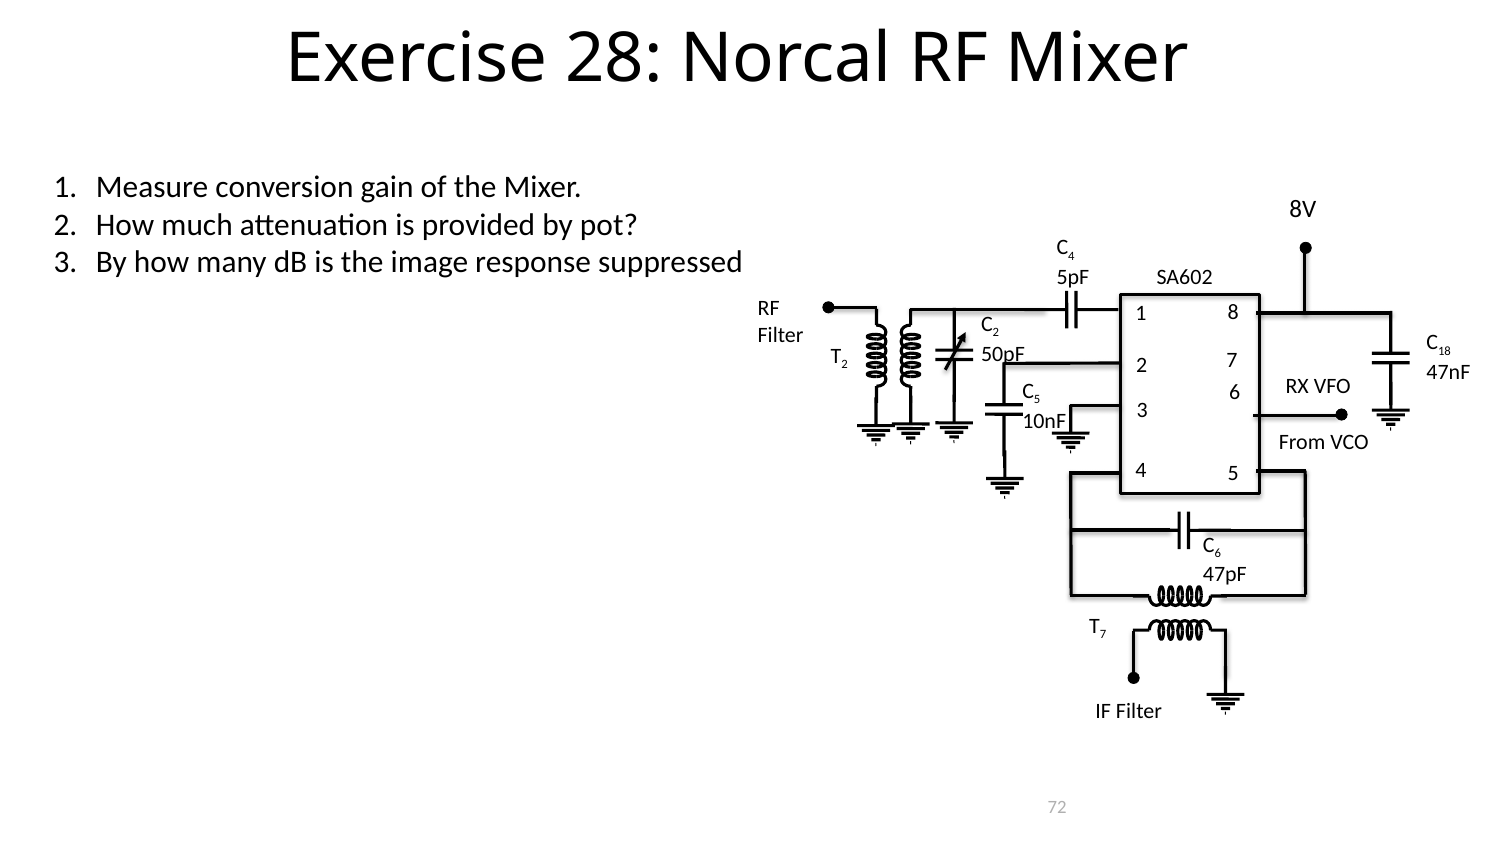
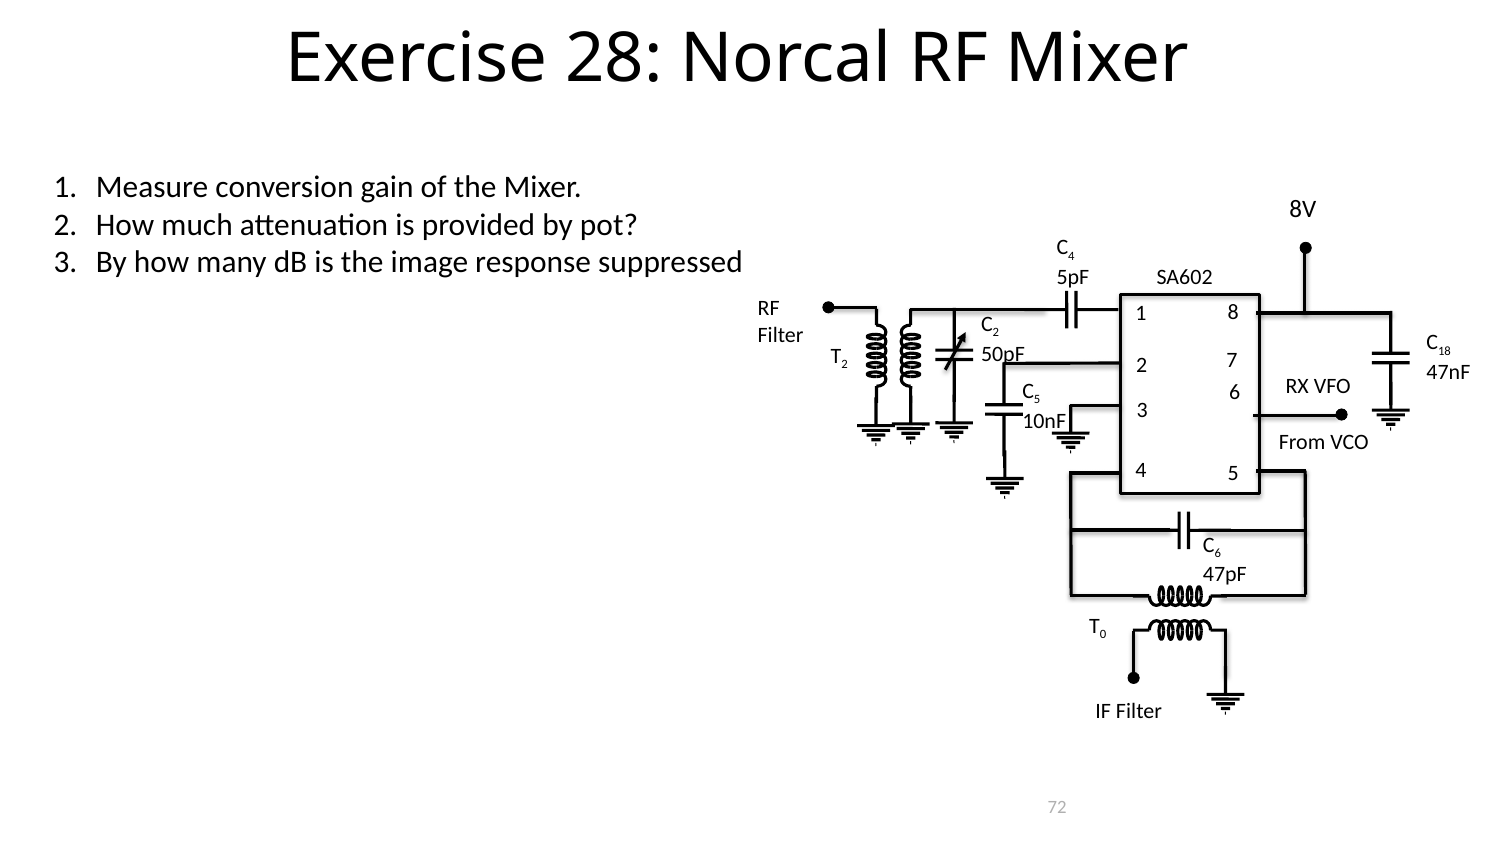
7 at (1103, 635): 7 -> 0
